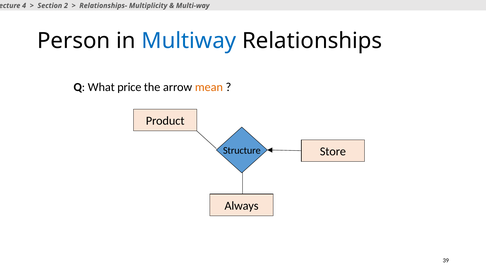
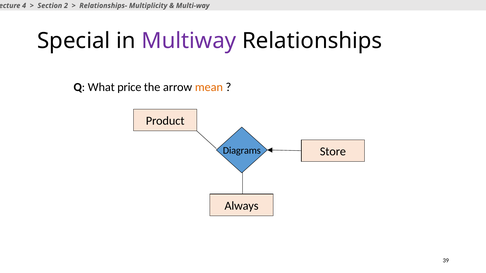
Person: Person -> Special
Multiway colour: blue -> purple
Structure: Structure -> Diagrams
